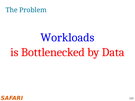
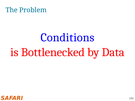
Workloads: Workloads -> Conditions
